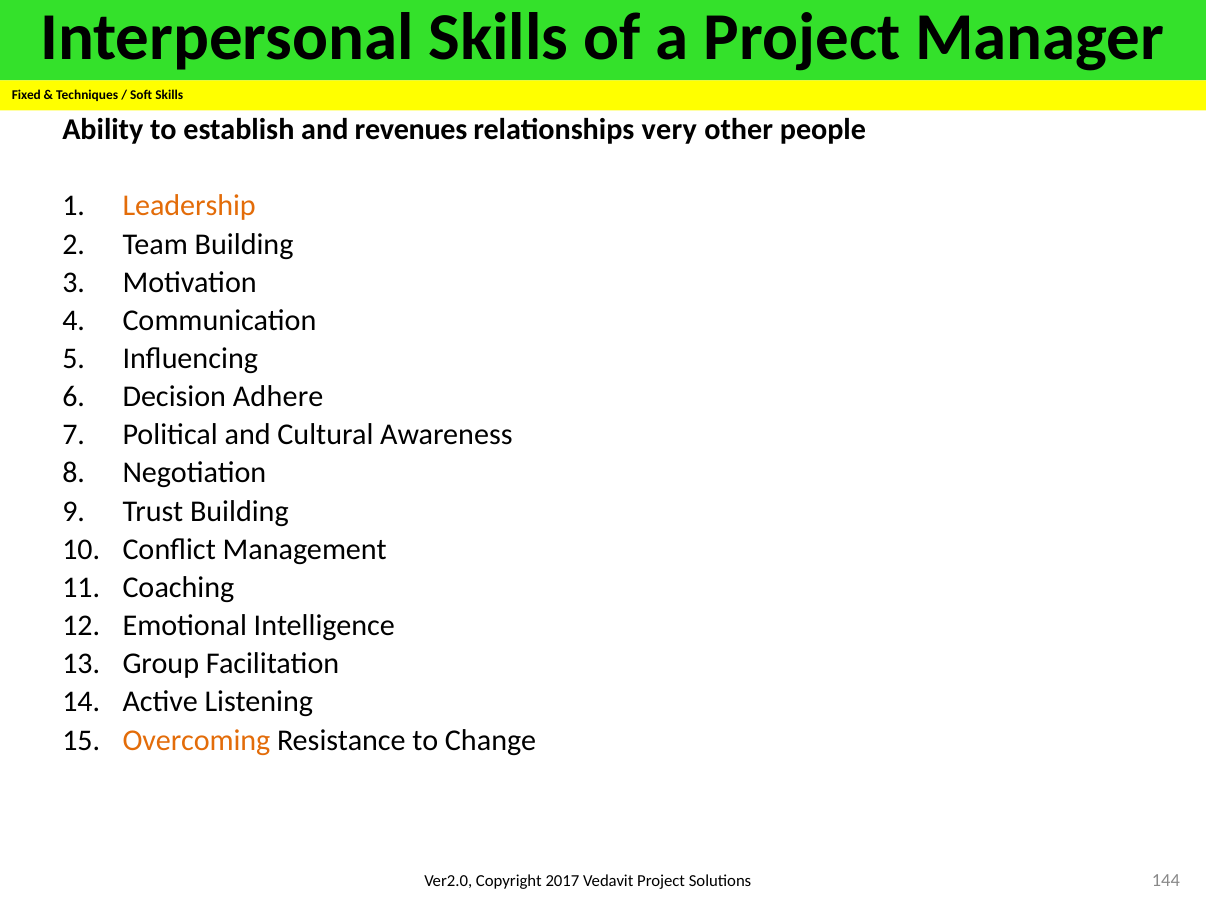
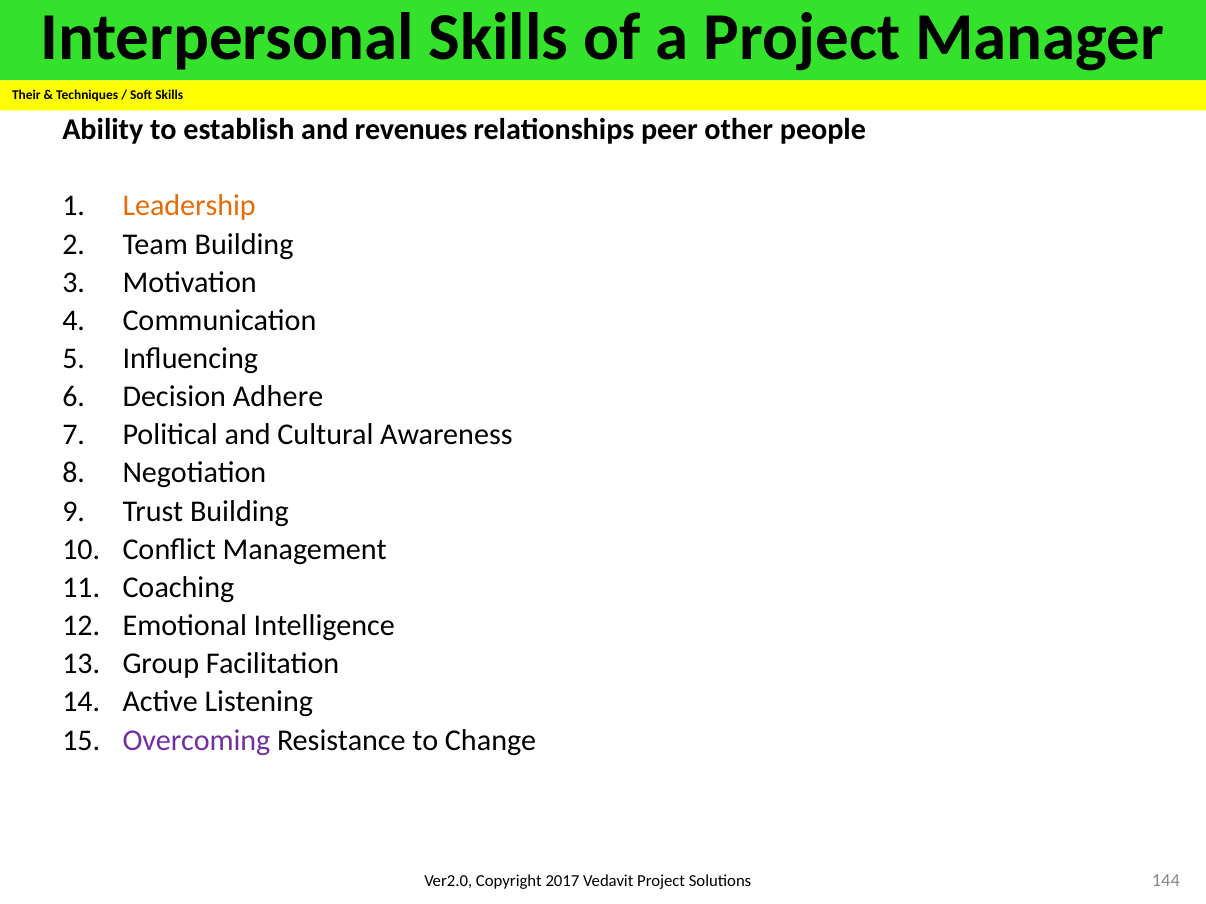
Fixed: Fixed -> Their
very: very -> peer
Overcoming colour: orange -> purple
